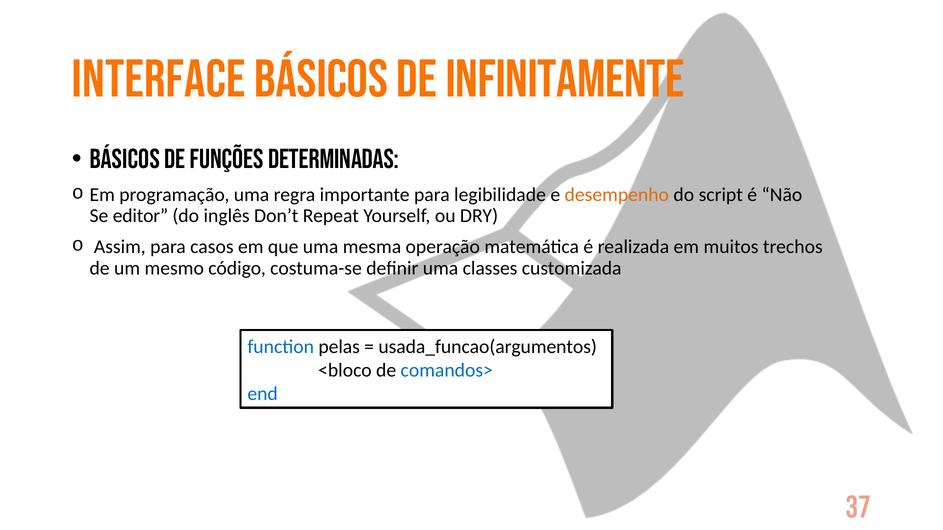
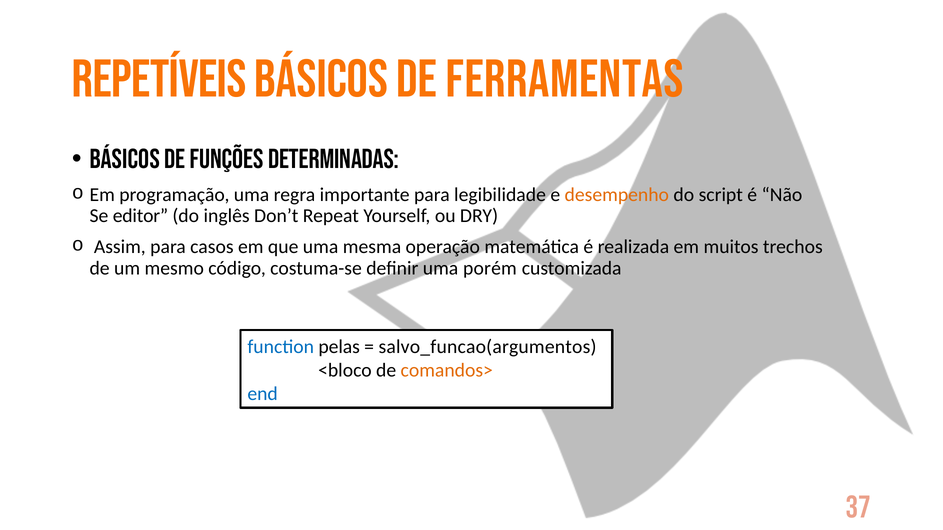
Interface: Interface -> Repetíveis
infinitamente: infinitamente -> ferramentas
classes: classes -> porém
usada_funcao(argumentos: usada_funcao(argumentos -> salvo_funcao(argumentos
comandos> colour: blue -> orange
